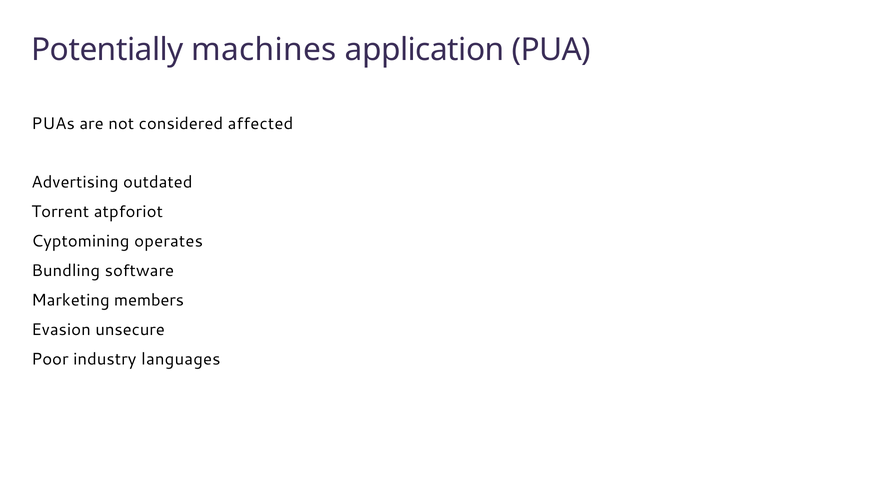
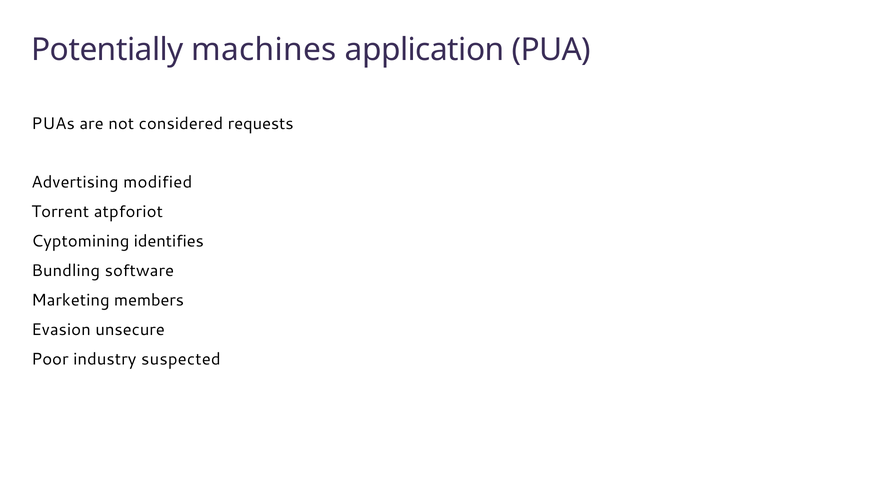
affected: affected -> requests
outdated: outdated -> modified
operates: operates -> identifies
languages: languages -> suspected
